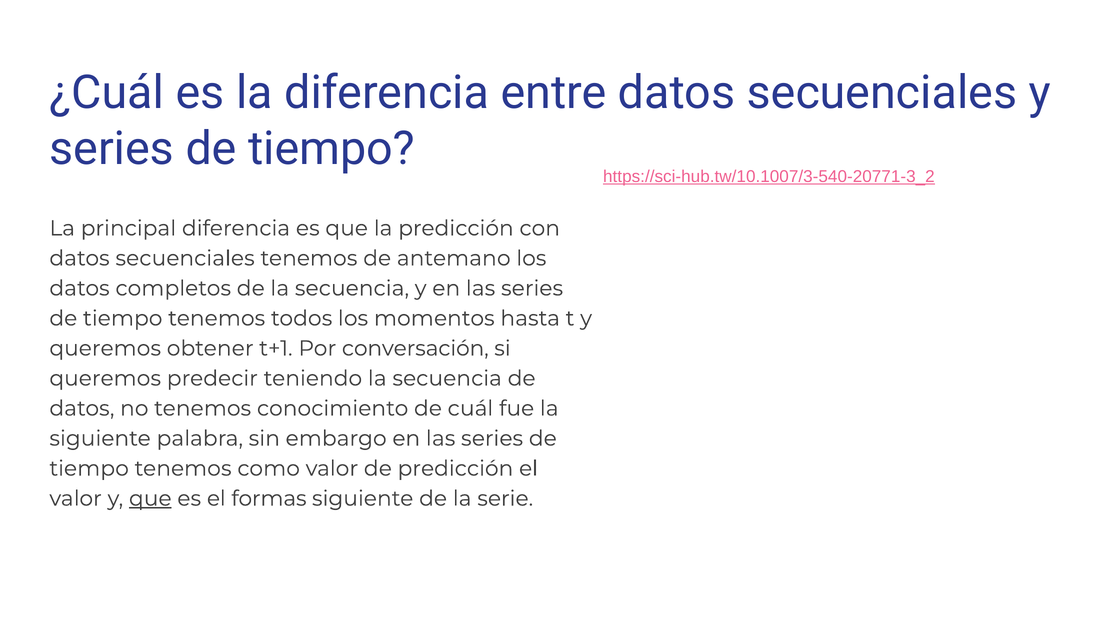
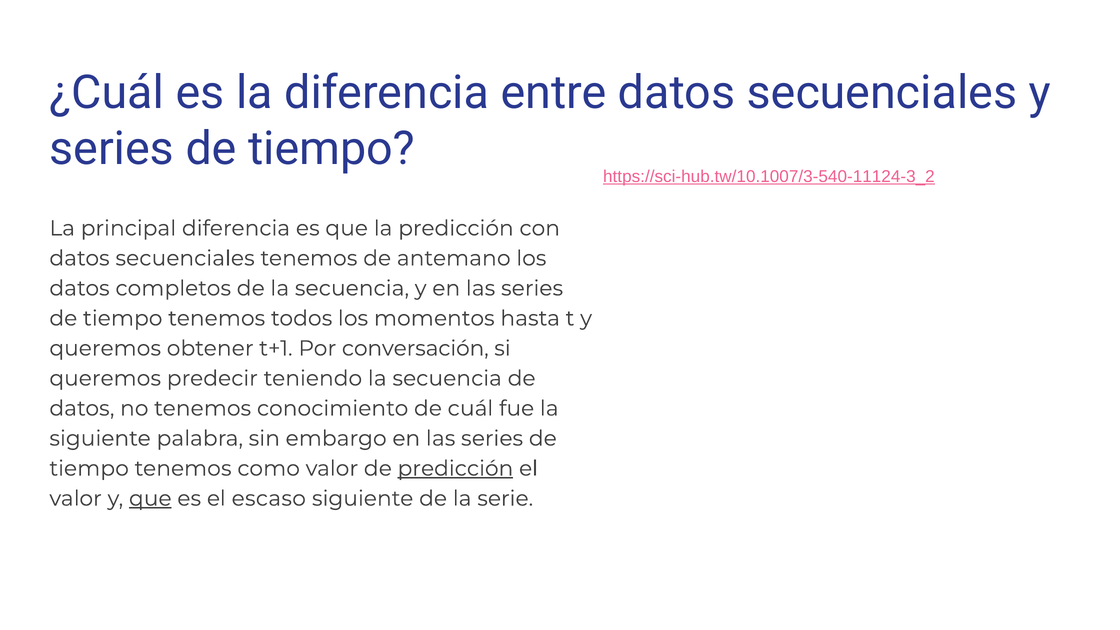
https://sci-hub.tw/10.1007/3-540-20771-3_2: https://sci-hub.tw/10.1007/3-540-20771-3_2 -> https://sci-hub.tw/10.1007/3-540-11124-3_2
predicción at (455, 469) underline: none -> present
formas: formas -> escaso
